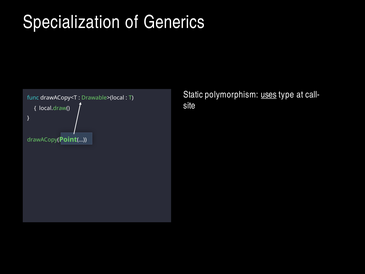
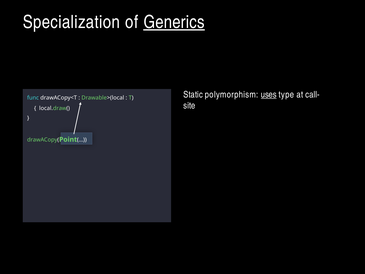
Generics underline: none -> present
